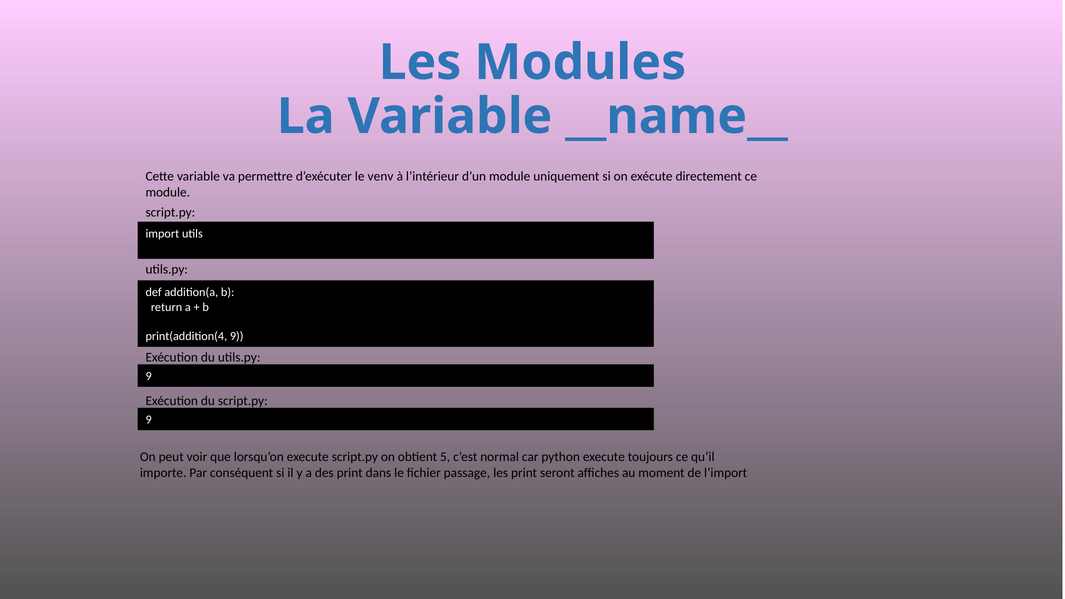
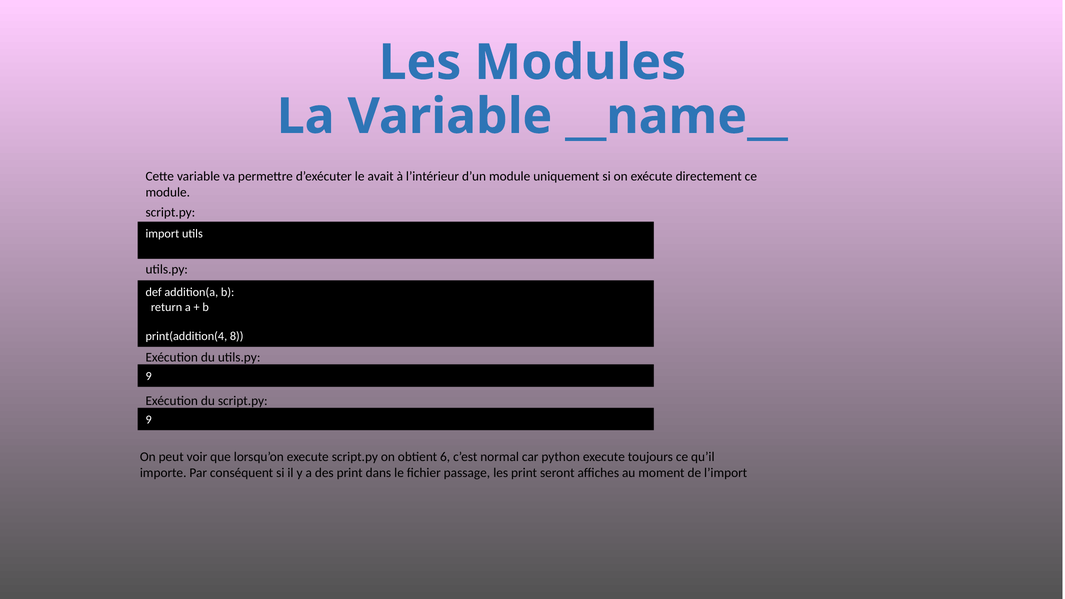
venv: venv -> avait
print(addition(4 9: 9 -> 8
5: 5 -> 6
